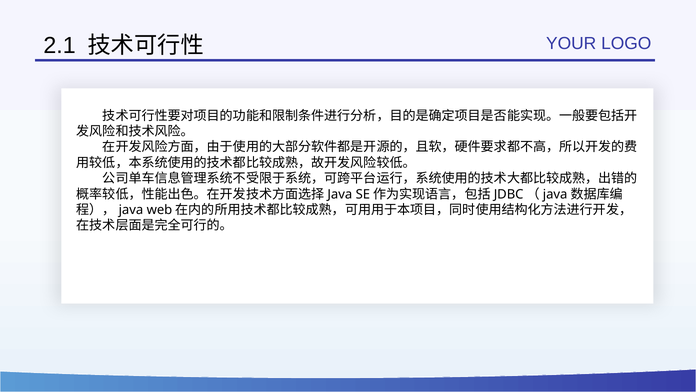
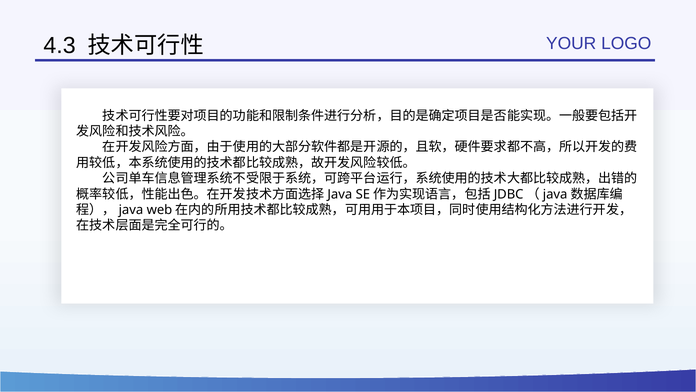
2.1: 2.1 -> 4.3
